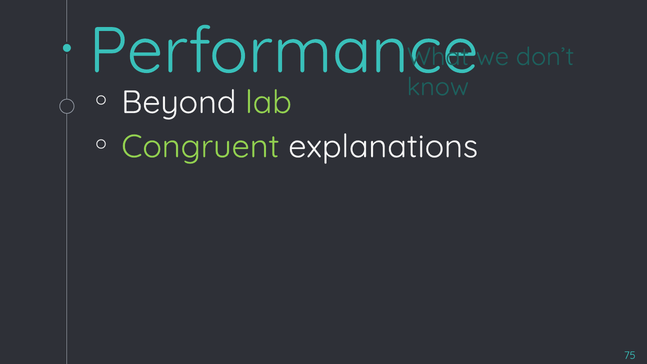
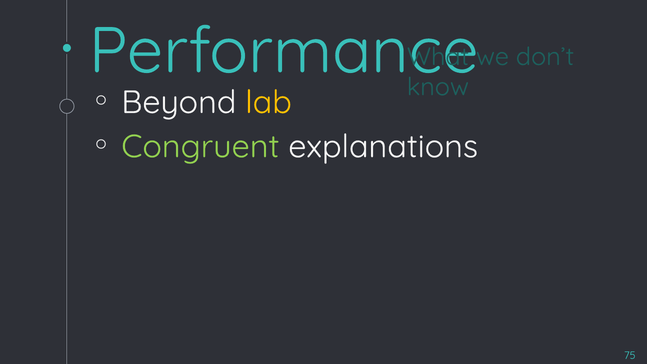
lab colour: light green -> yellow
